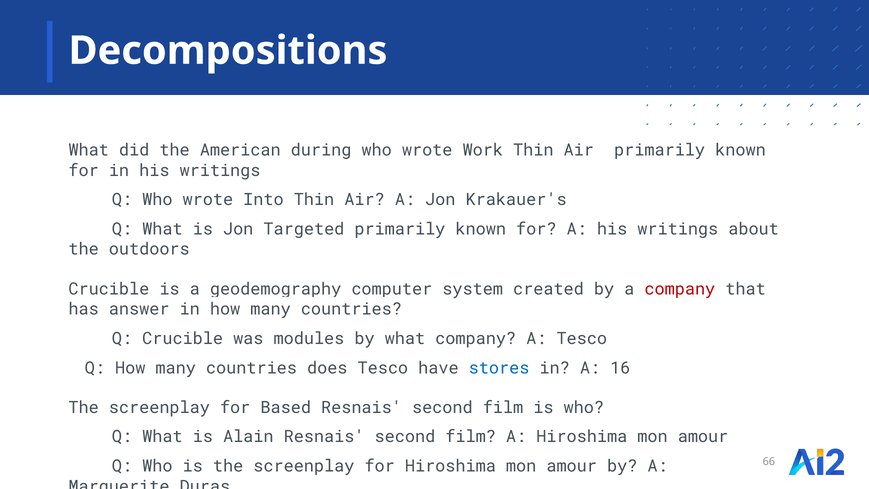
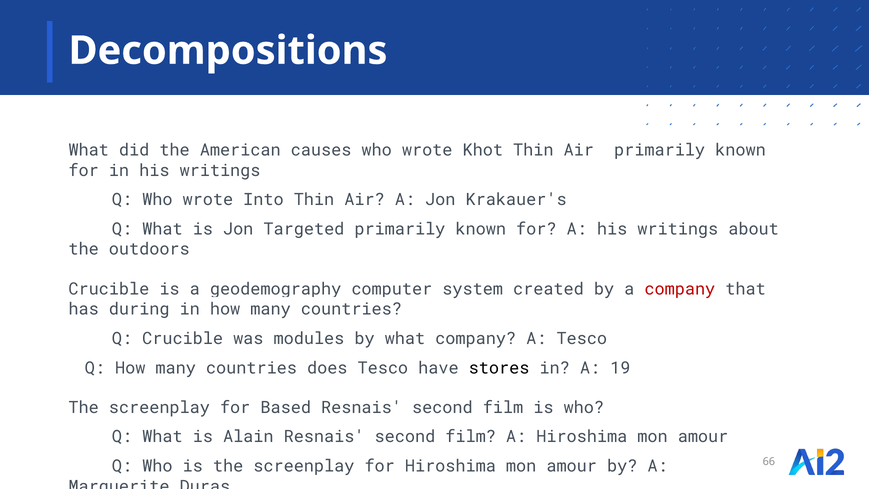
during: during -> causes
Work: Work -> Khot
answer: answer -> during
stores colour: blue -> black
16: 16 -> 19
